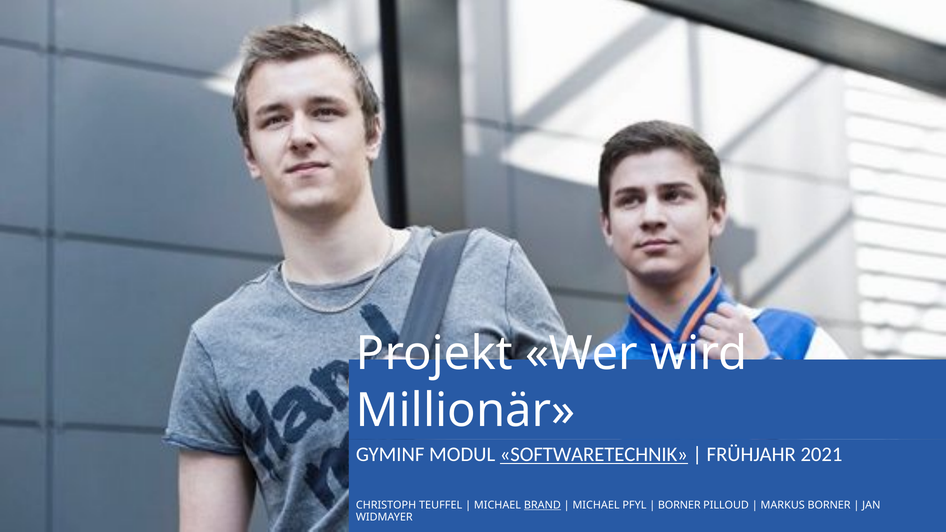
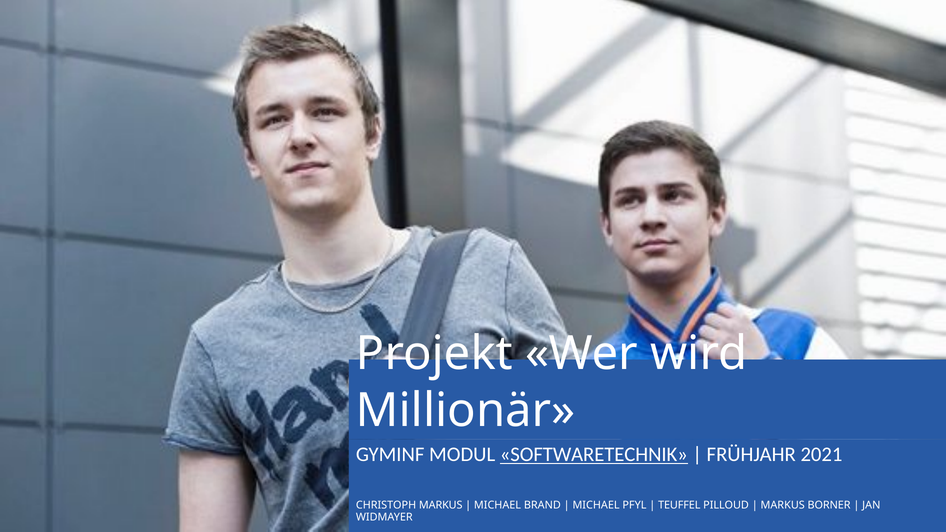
CHRISTOPH TEUFFEL: TEUFFEL -> MARKUS
BRAND underline: present -> none
BORNER at (679, 505): BORNER -> TEUFFEL
